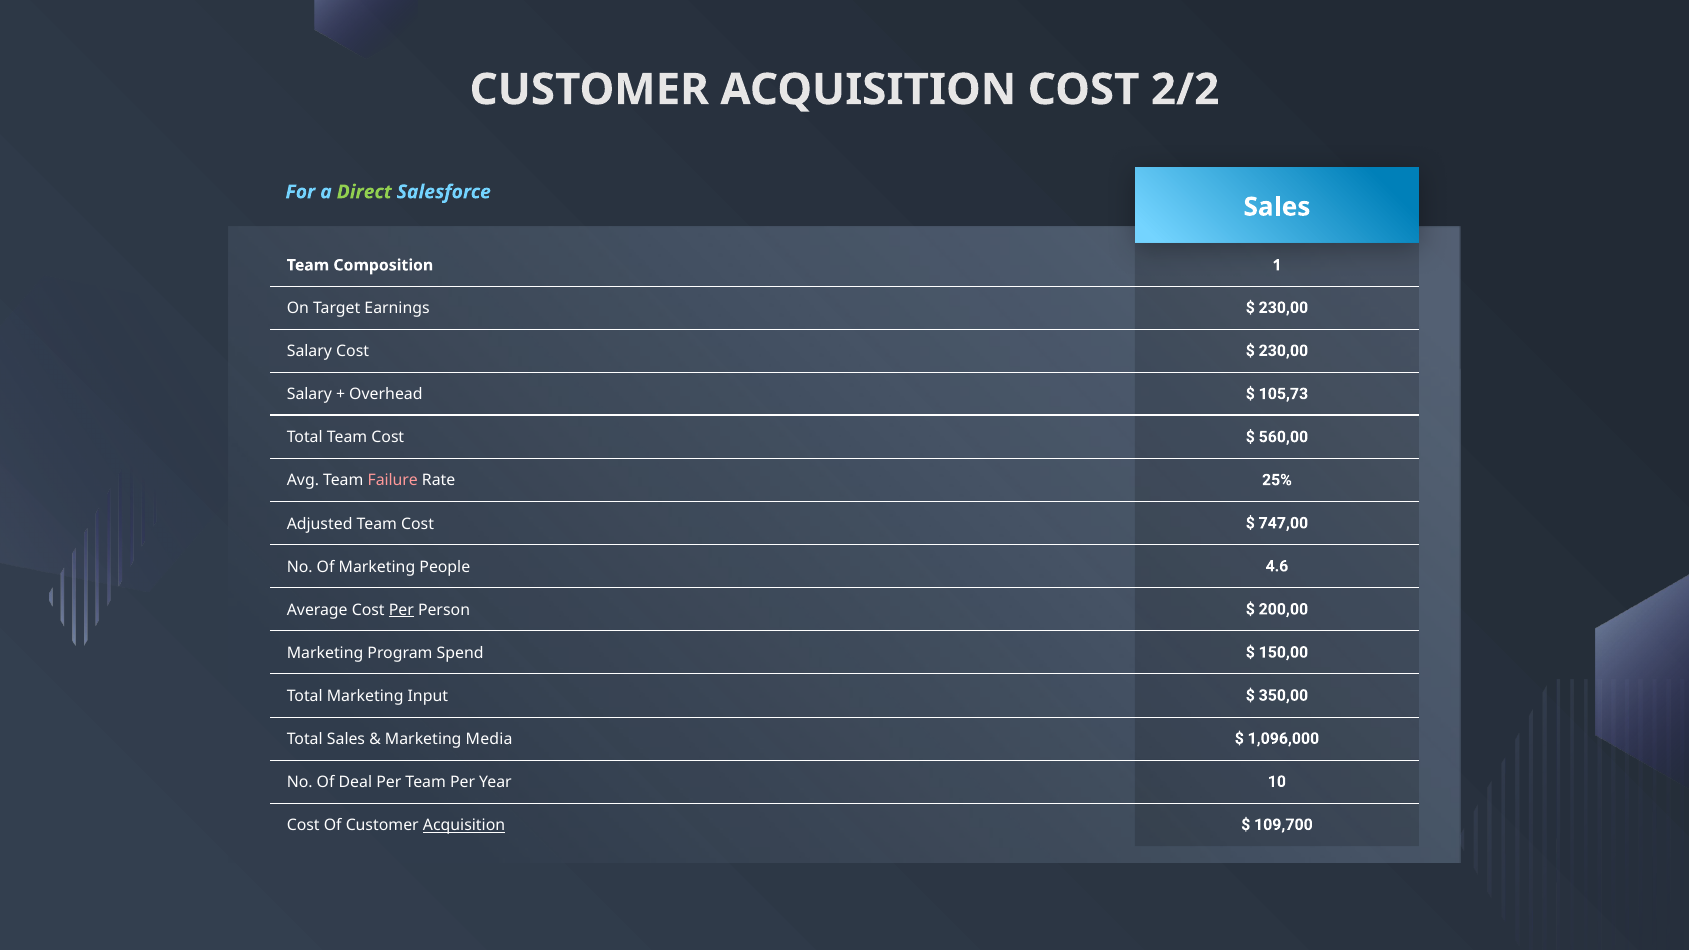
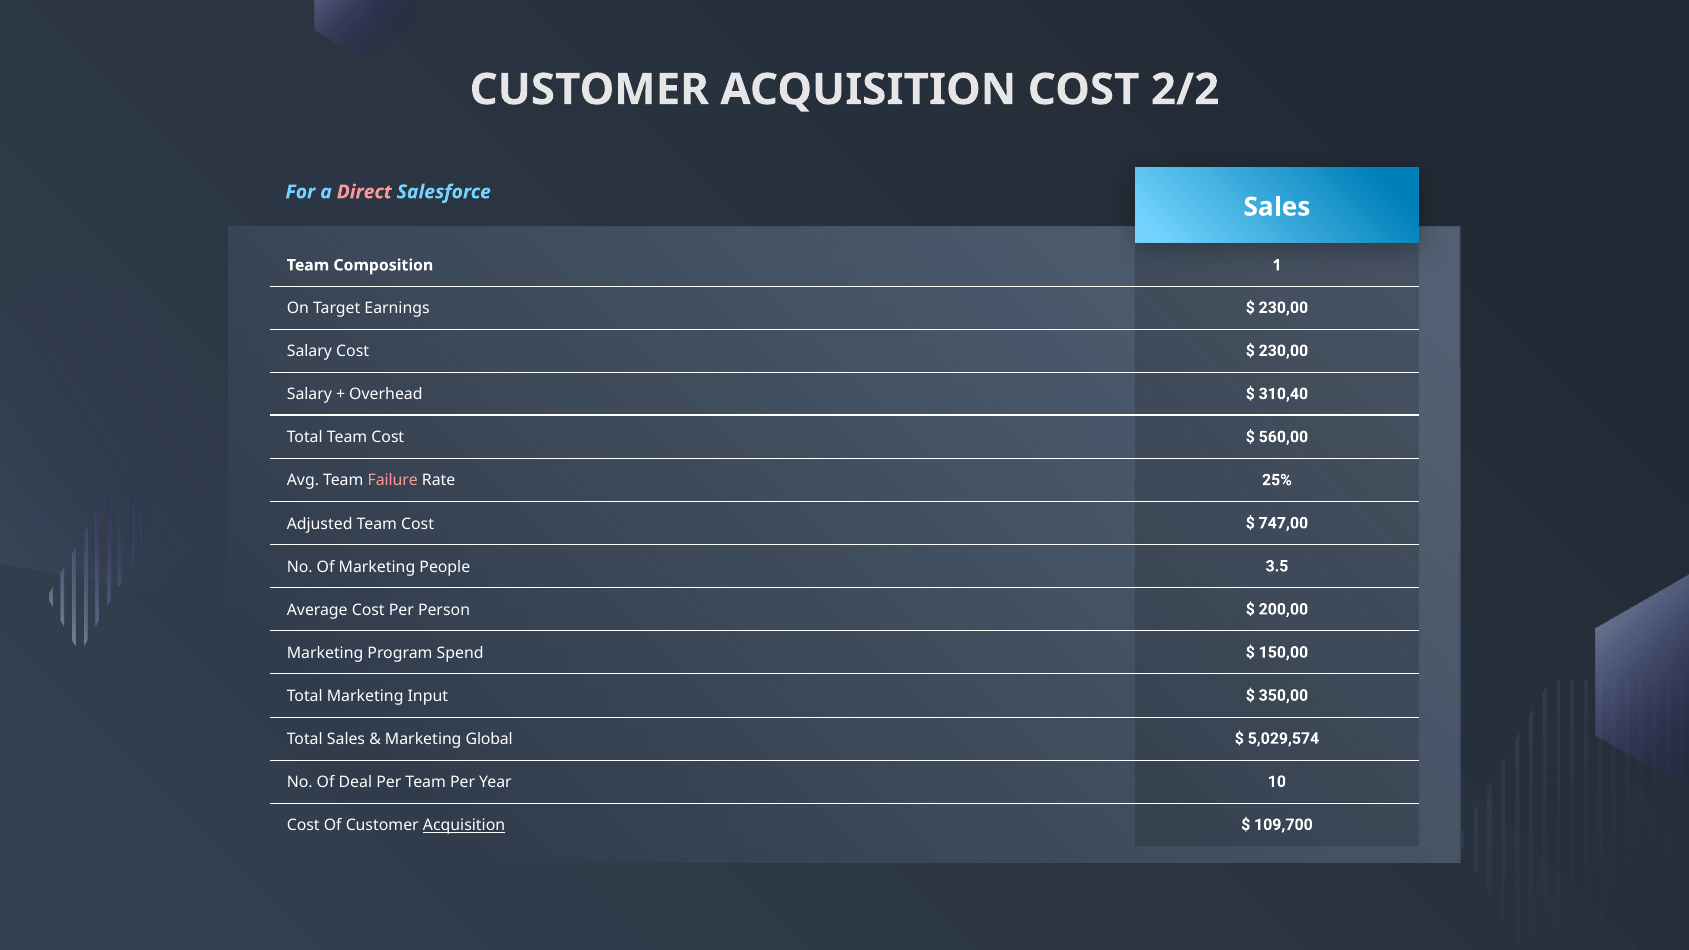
Direct colour: light green -> pink
105,73: 105,73 -> 310,40
4.6: 4.6 -> 3.5
Per at (401, 610) underline: present -> none
Media: Media -> Global
1,096,000: 1,096,000 -> 5,029,574
